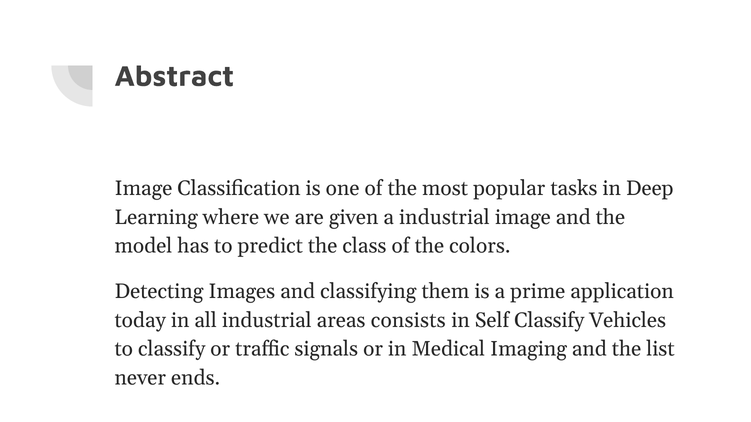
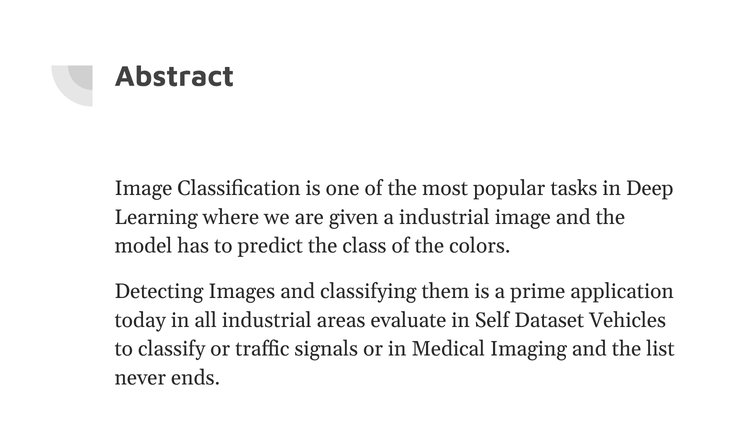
consists: consists -> evaluate
Self Classify: Classify -> Dataset
